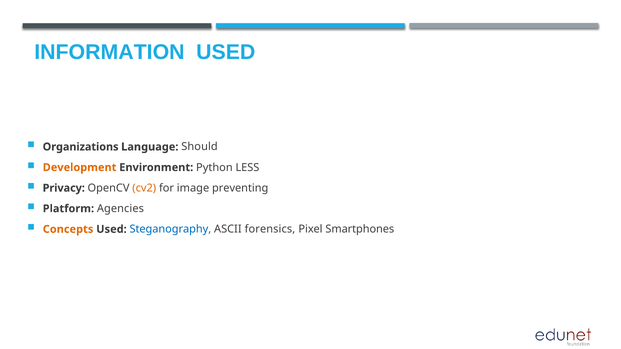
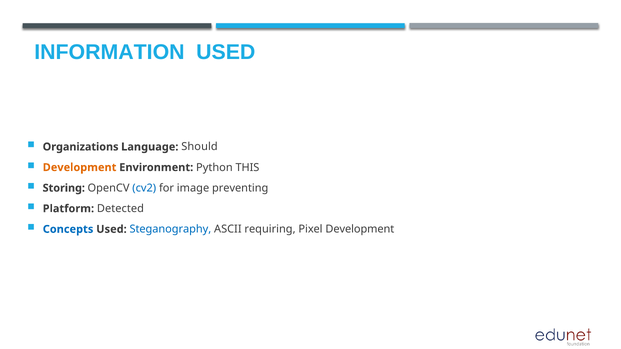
LESS: LESS -> THIS
Privacy: Privacy -> Storing
cv2 colour: orange -> blue
Agencies: Agencies -> Detected
Concepts colour: orange -> blue
forensics: forensics -> requiring
Pixel Smartphones: Smartphones -> Development
